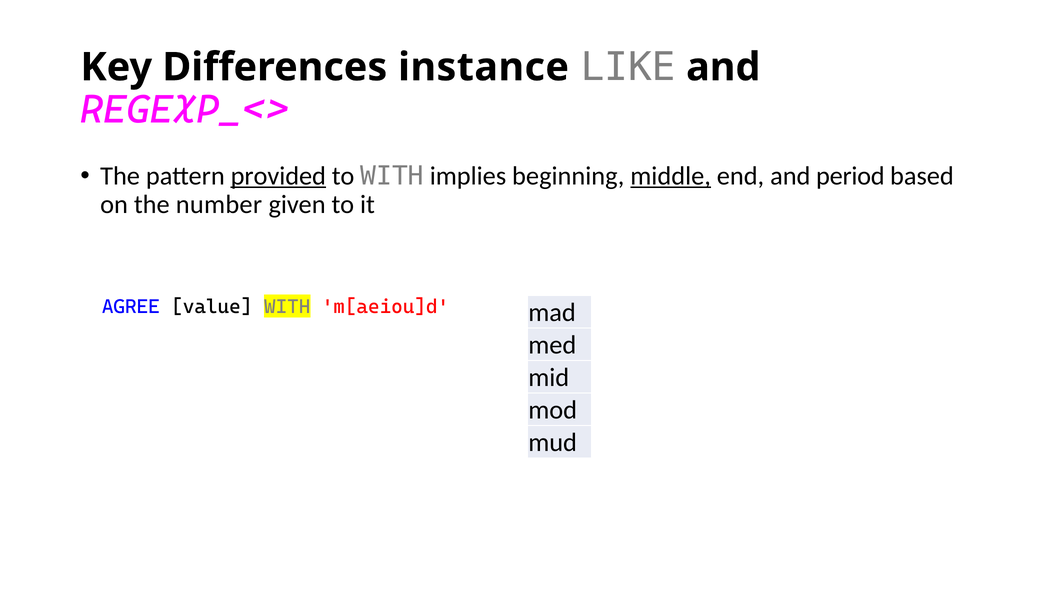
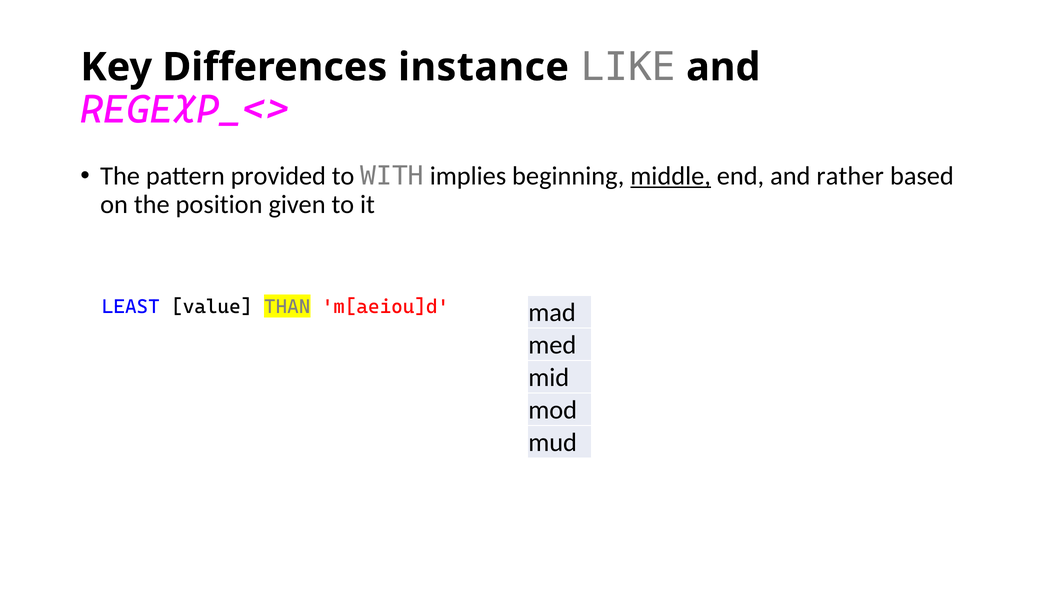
provided underline: present -> none
period: period -> rather
number: number -> position
AGREE: AGREE -> LEAST
value WITH: WITH -> THAN
